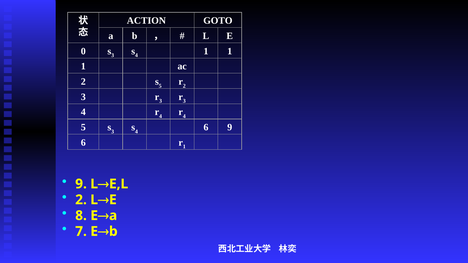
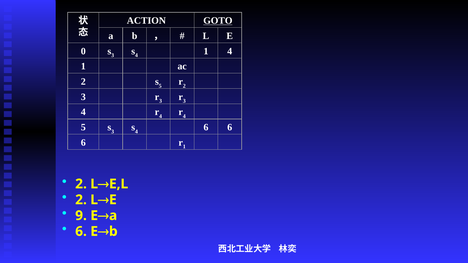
GOTO underline: none -> present
4 1 1: 1 -> 4
4 6 9: 9 -> 6
9 at (81, 184): 9 -> 2
8: 8 -> 9
7 at (81, 232): 7 -> 6
